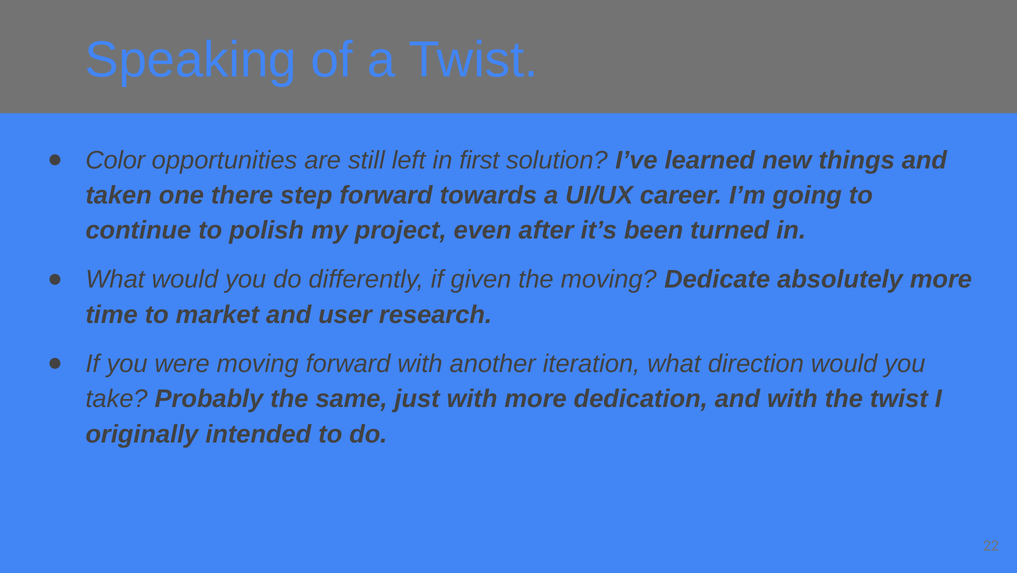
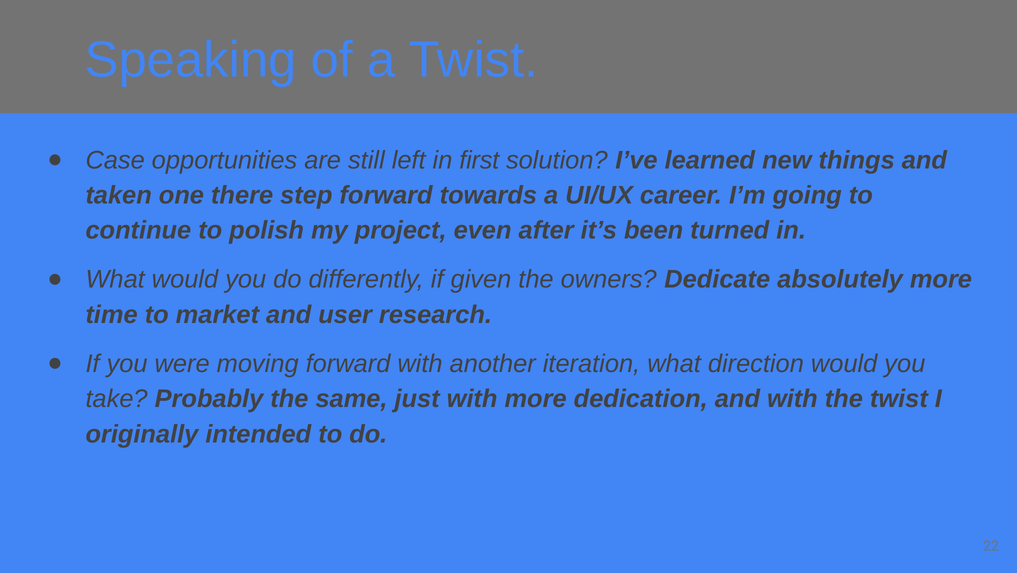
Color: Color -> Case
the moving: moving -> owners
